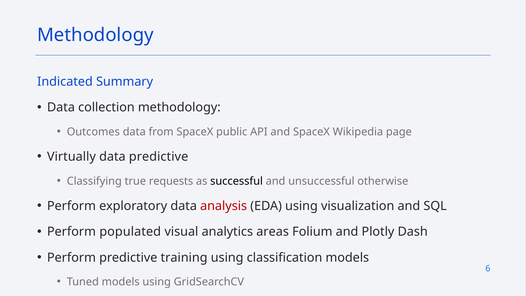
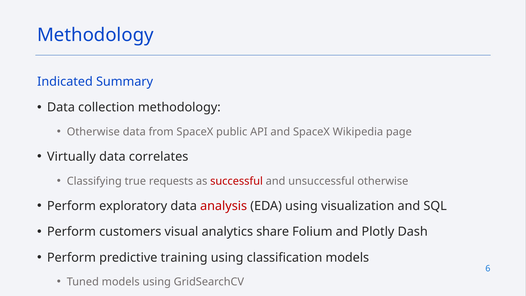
Outcomes at (93, 132): Outcomes -> Otherwise
data predictive: predictive -> correlates
successful colour: black -> red
populated: populated -> customers
areas: areas -> share
